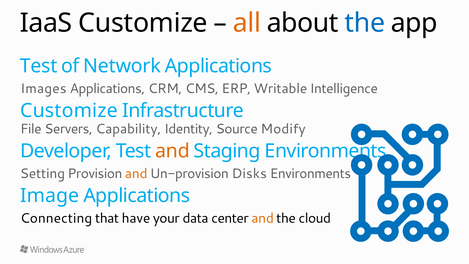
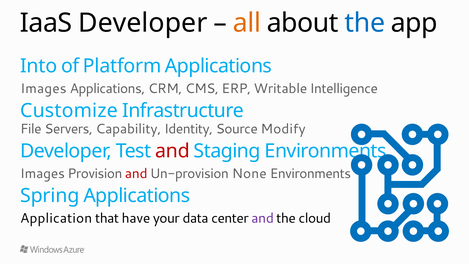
IaaS Customize: Customize -> Developer
Test at (39, 66): Test -> Into
Network: Network -> Platform
and at (173, 151) colour: orange -> red
Setting at (42, 173): Setting -> Images
and at (136, 173) colour: orange -> red
Disks: Disks -> None
Image: Image -> Spring
Connecting: Connecting -> Application
and at (263, 218) colour: orange -> purple
